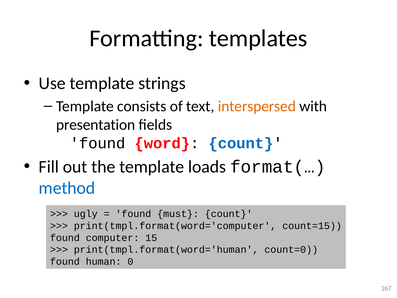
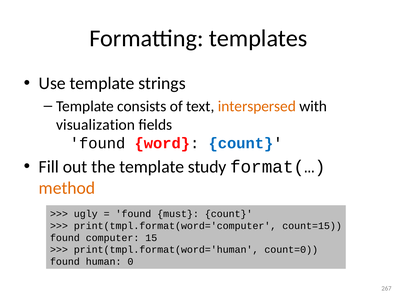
presentation: presentation -> visualization
loads: loads -> study
method colour: blue -> orange
